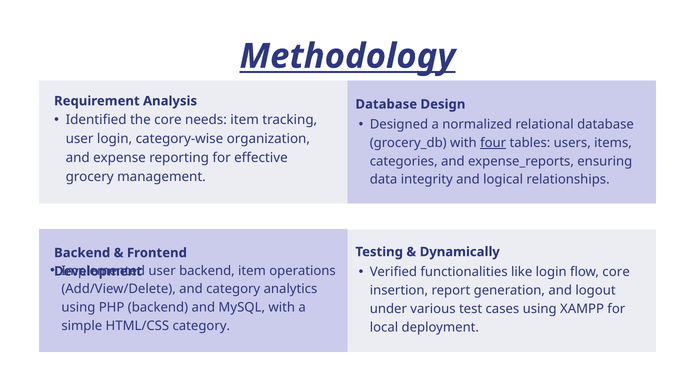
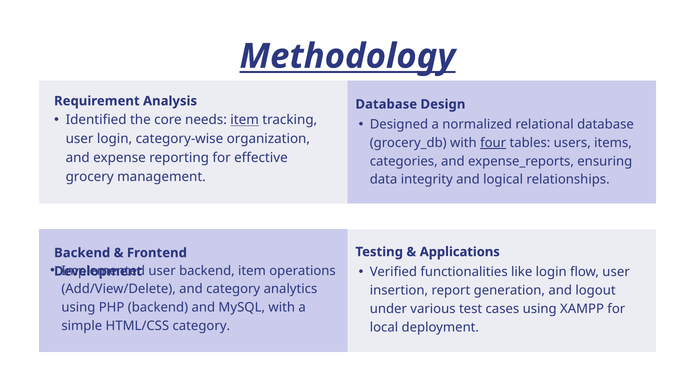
item at (245, 120) underline: none -> present
Dynamically: Dynamically -> Applications
flow core: core -> user
